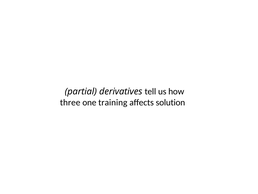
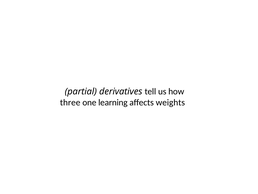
training: training -> learning
solution: solution -> weights
